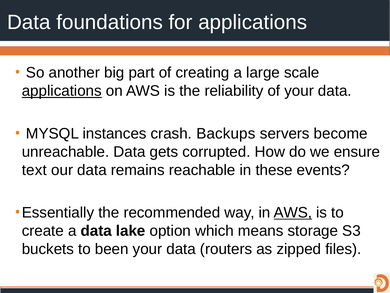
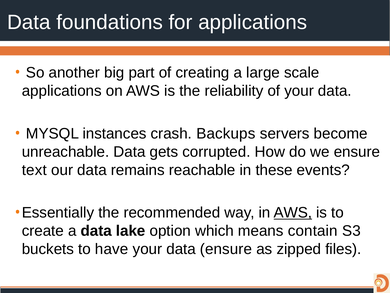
applications at (62, 91) underline: present -> none
storage: storage -> contain
been: been -> have
data routers: routers -> ensure
